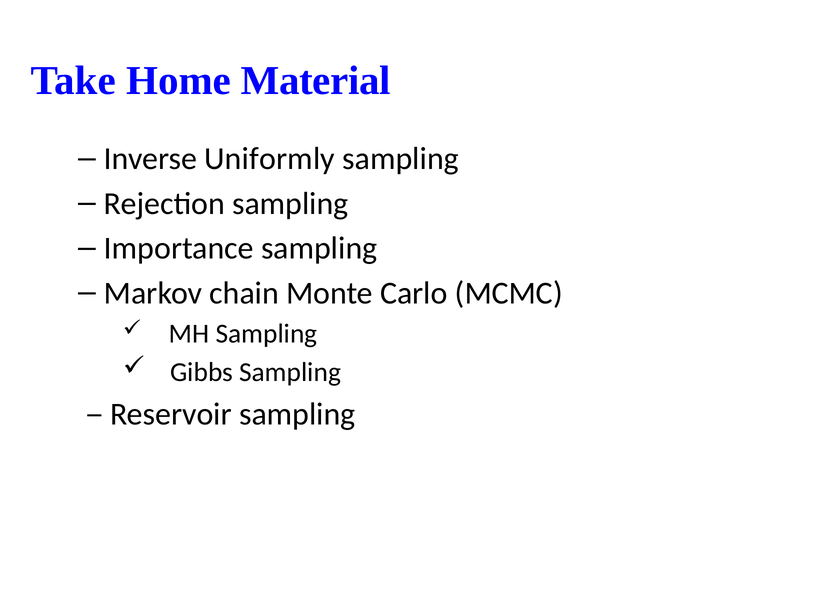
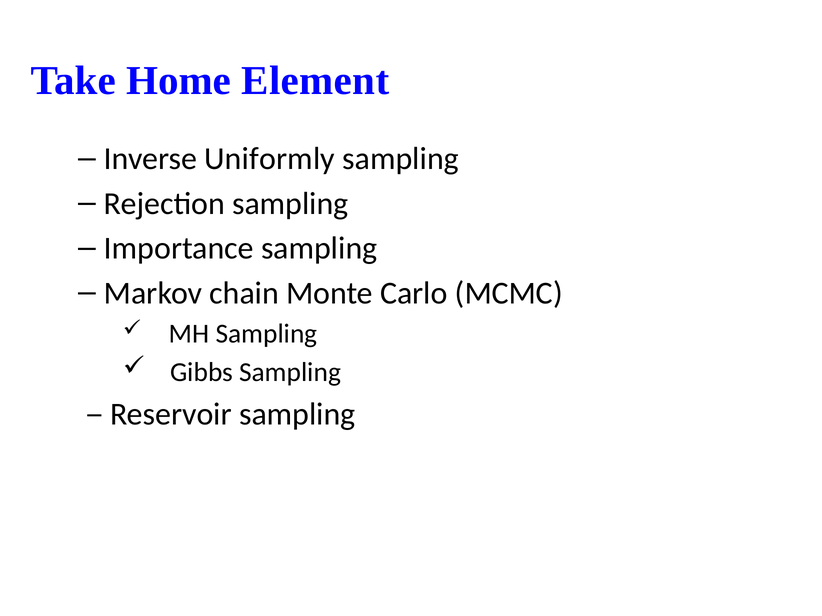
Material: Material -> Element
